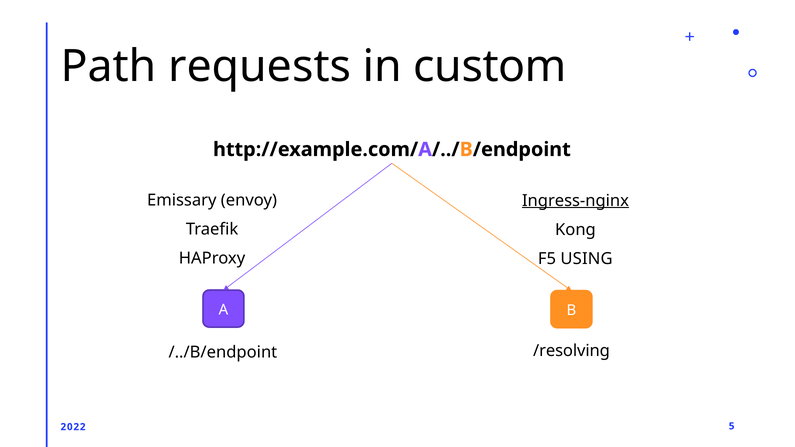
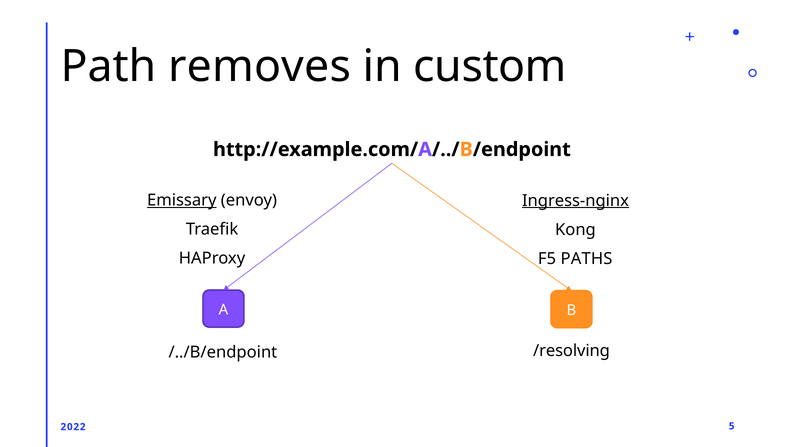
requests: requests -> removes
Emissary underline: none -> present
USING: USING -> PATHS
